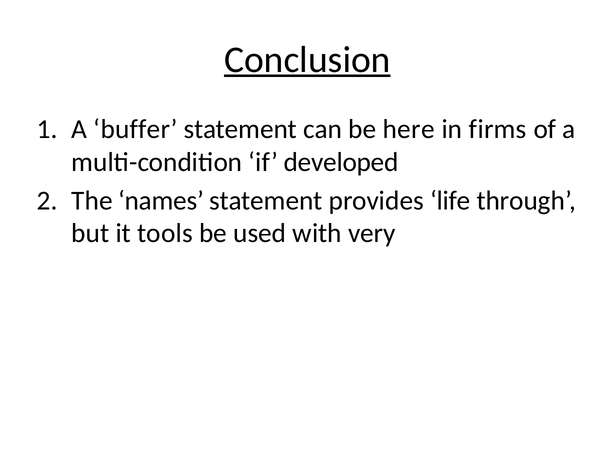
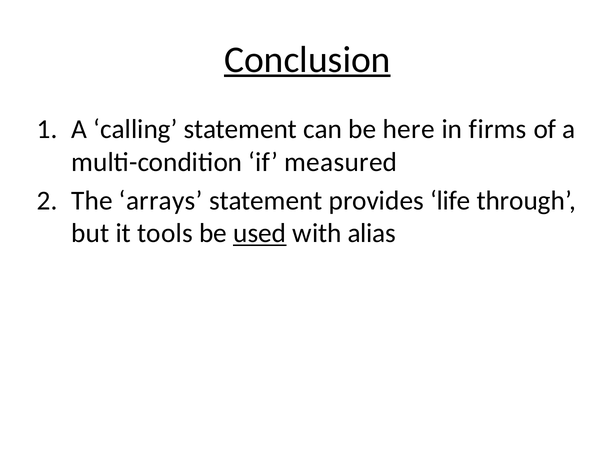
buffer: buffer -> calling
developed: developed -> measured
names: names -> arrays
used underline: none -> present
very: very -> alias
